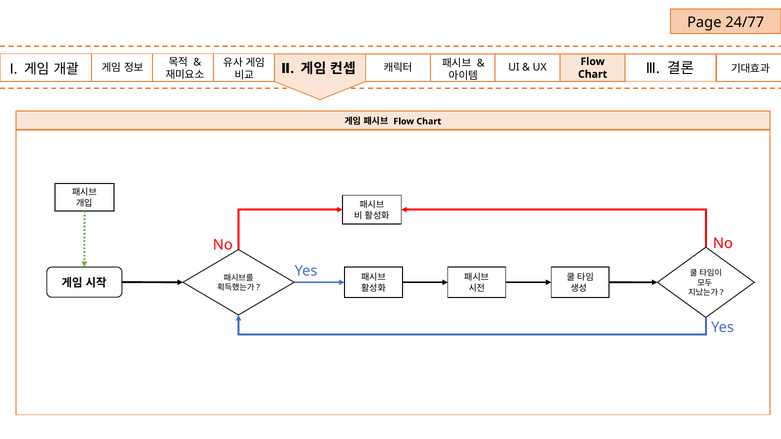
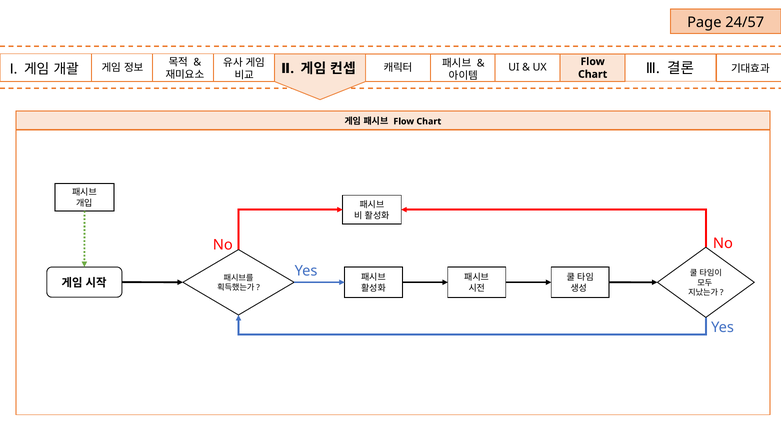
24/77: 24/77 -> 24/57
